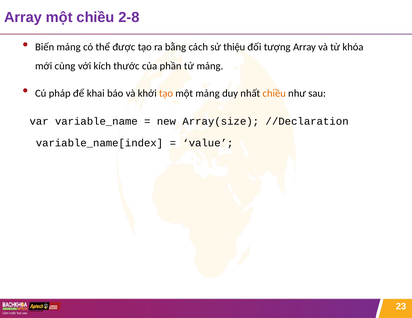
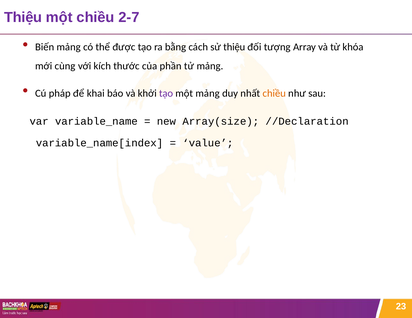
Array at (23, 17): Array -> Thiệu
2-8: 2-8 -> 2-7
tạo at (166, 93) colour: orange -> purple
